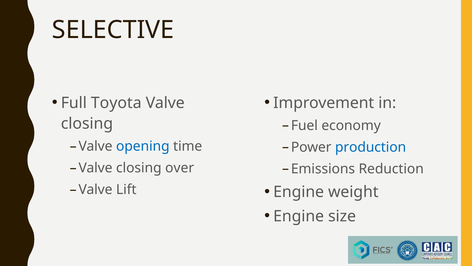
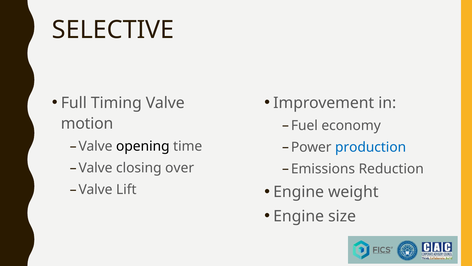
Toyota: Toyota -> Timing
closing at (87, 123): closing -> motion
opening colour: blue -> black
